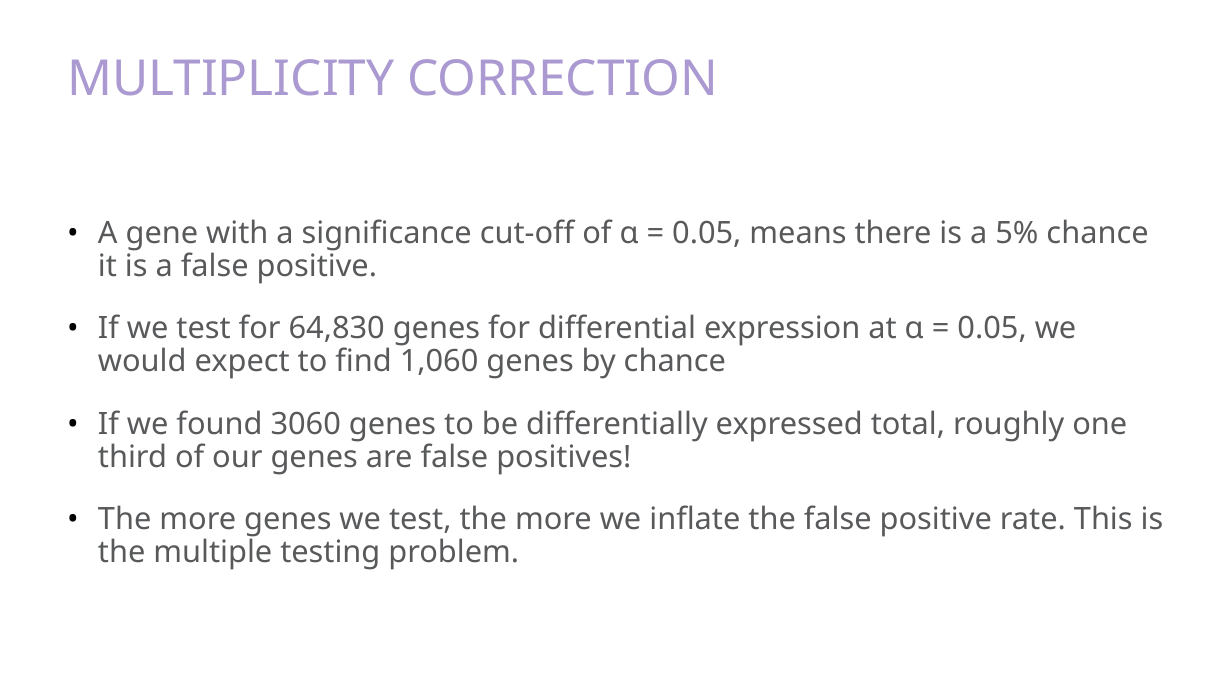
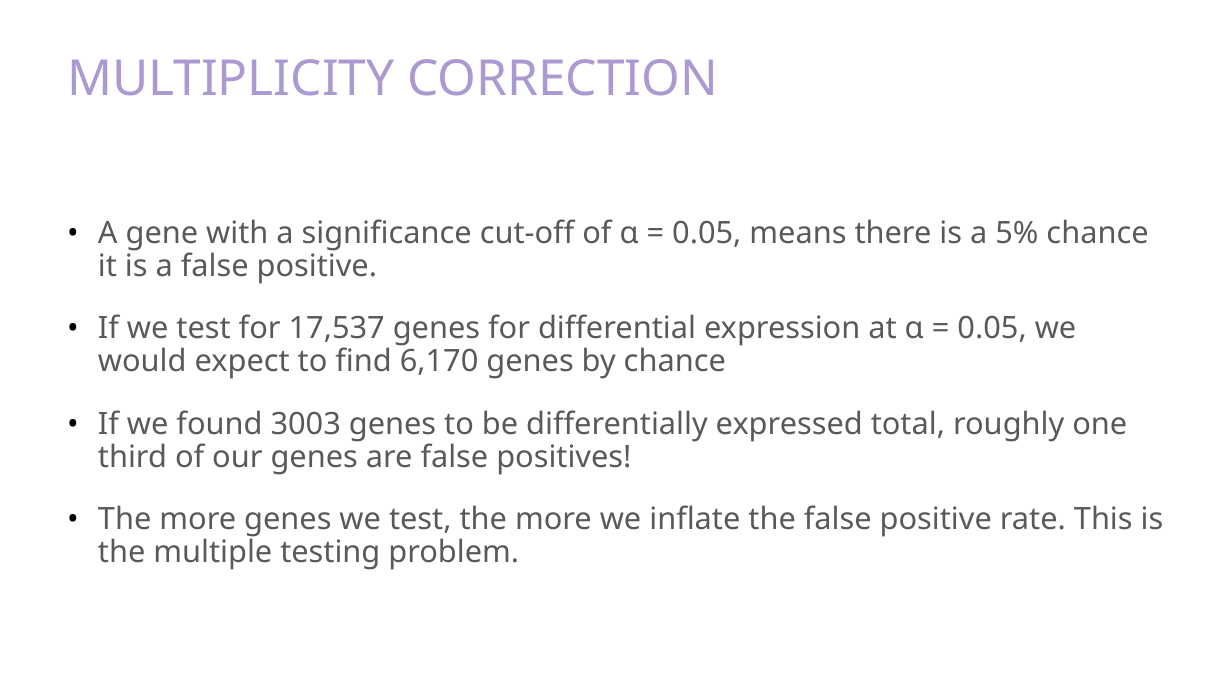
64,830: 64,830 -> 17,537
1,060: 1,060 -> 6,170
3060: 3060 -> 3003
